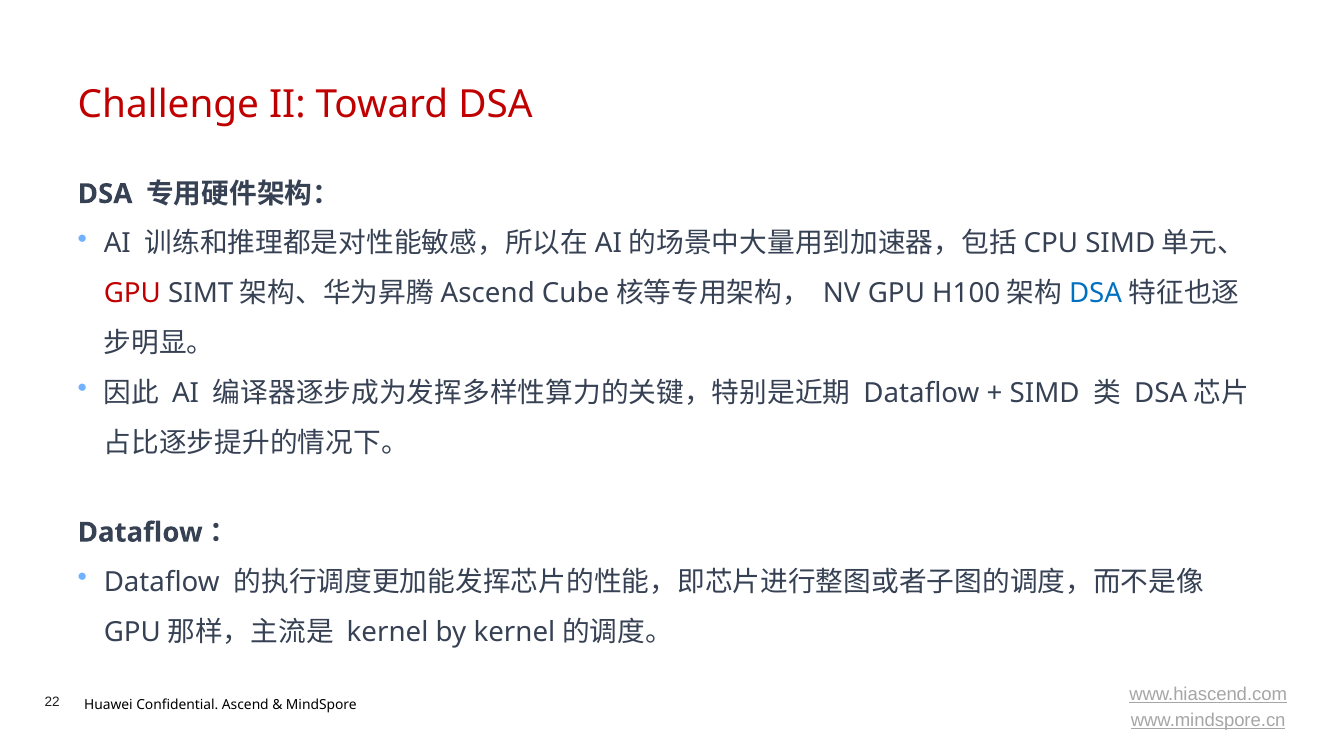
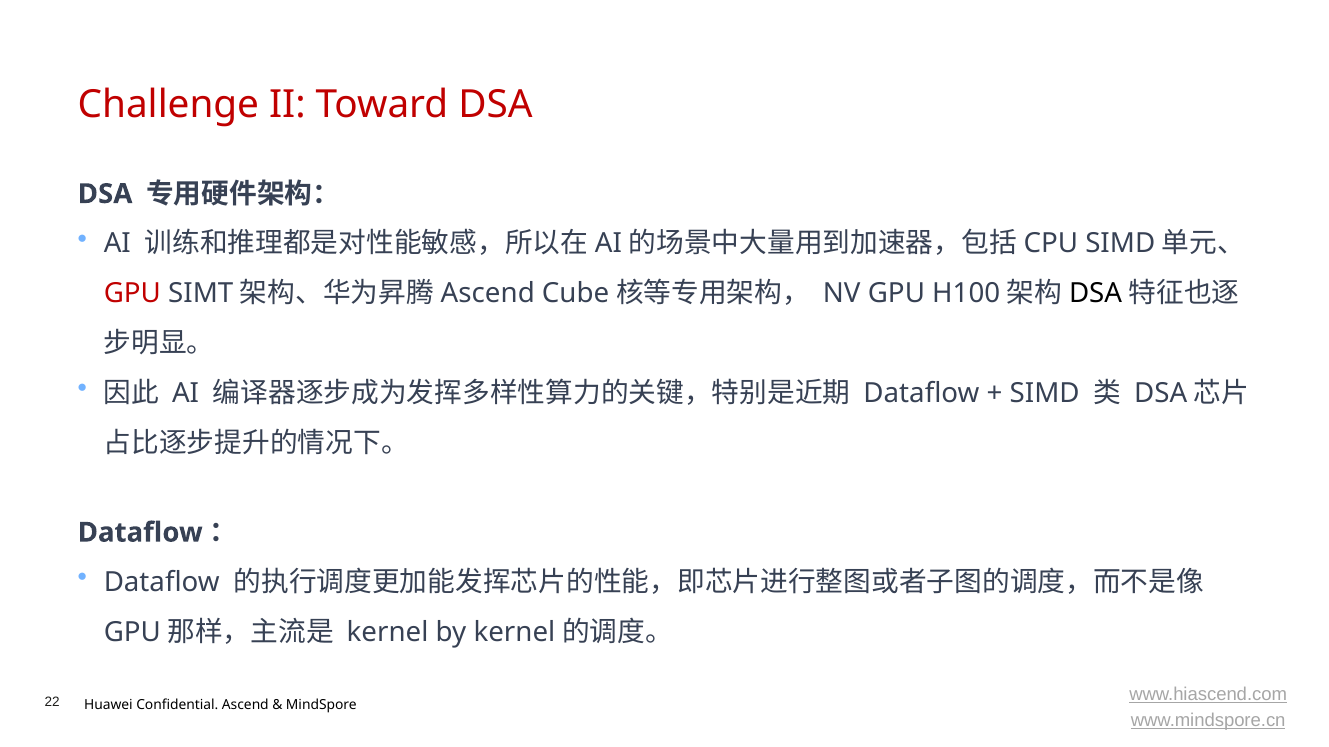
DSA at (1096, 294) colour: blue -> black
